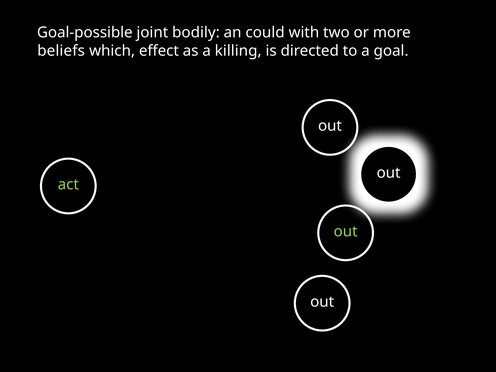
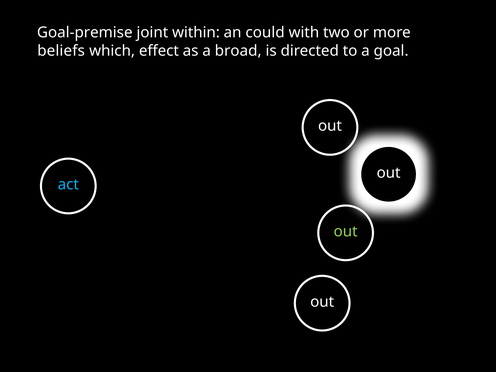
Goal-possible: Goal-possible -> Goal-premise
bodily: bodily -> within
killing: killing -> broad
act colour: light green -> light blue
